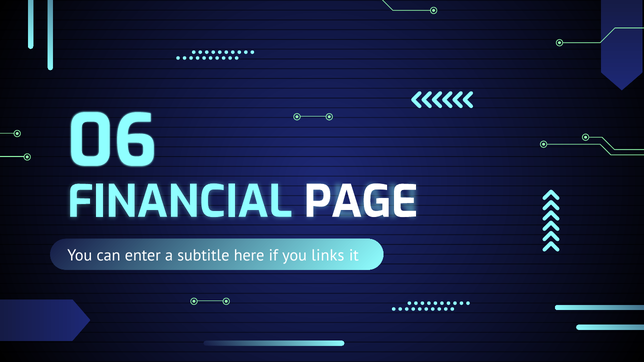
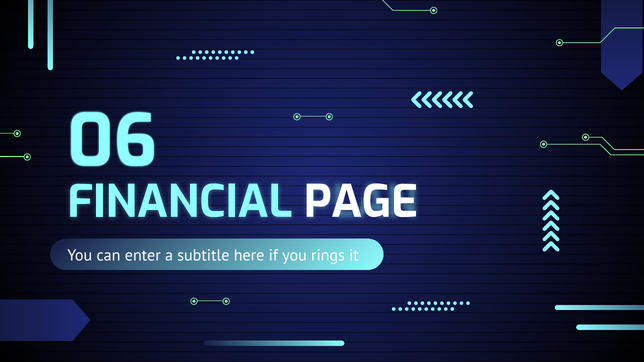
links: links -> rings
